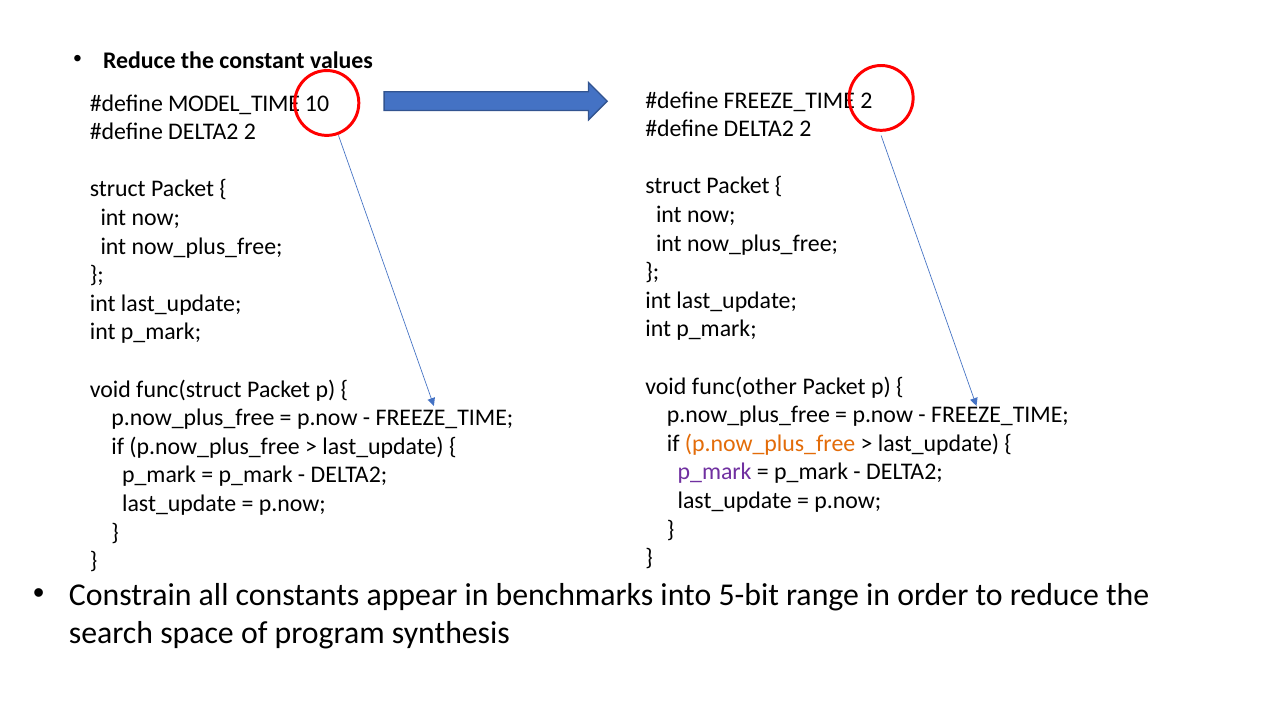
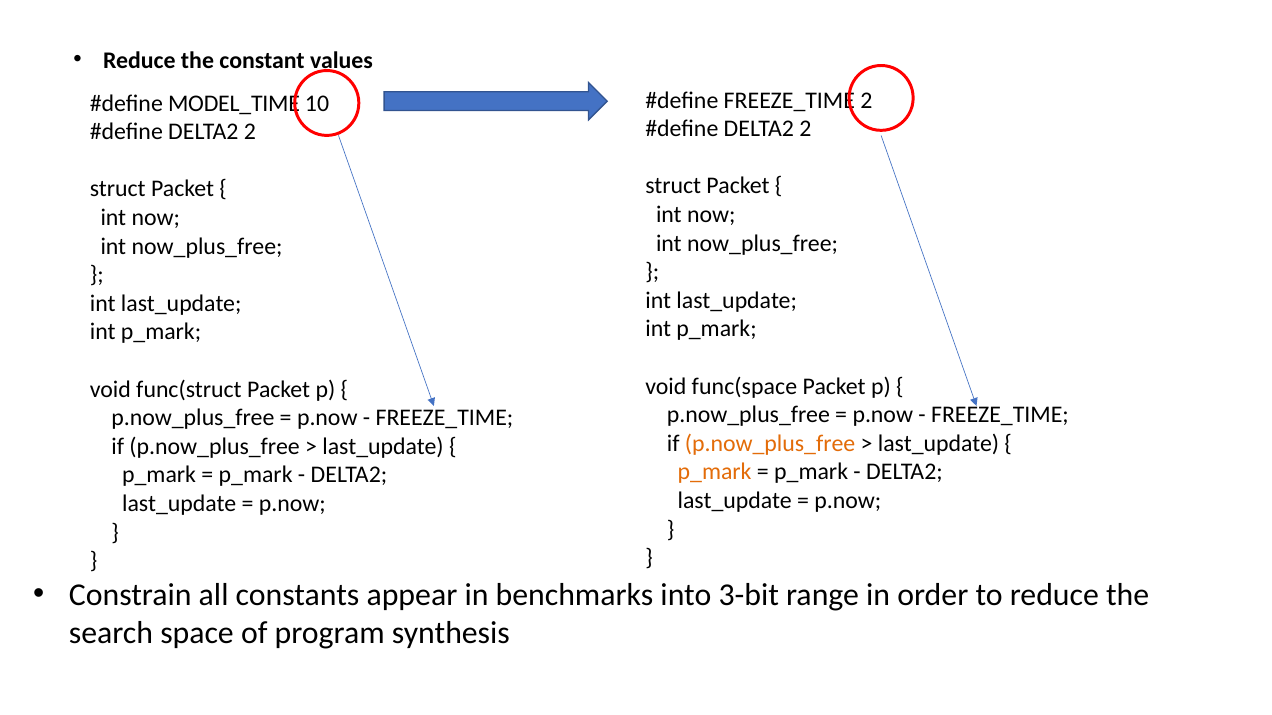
func(other: func(other -> func(space
p_mark at (715, 472) colour: purple -> orange
5-bit: 5-bit -> 3-bit
